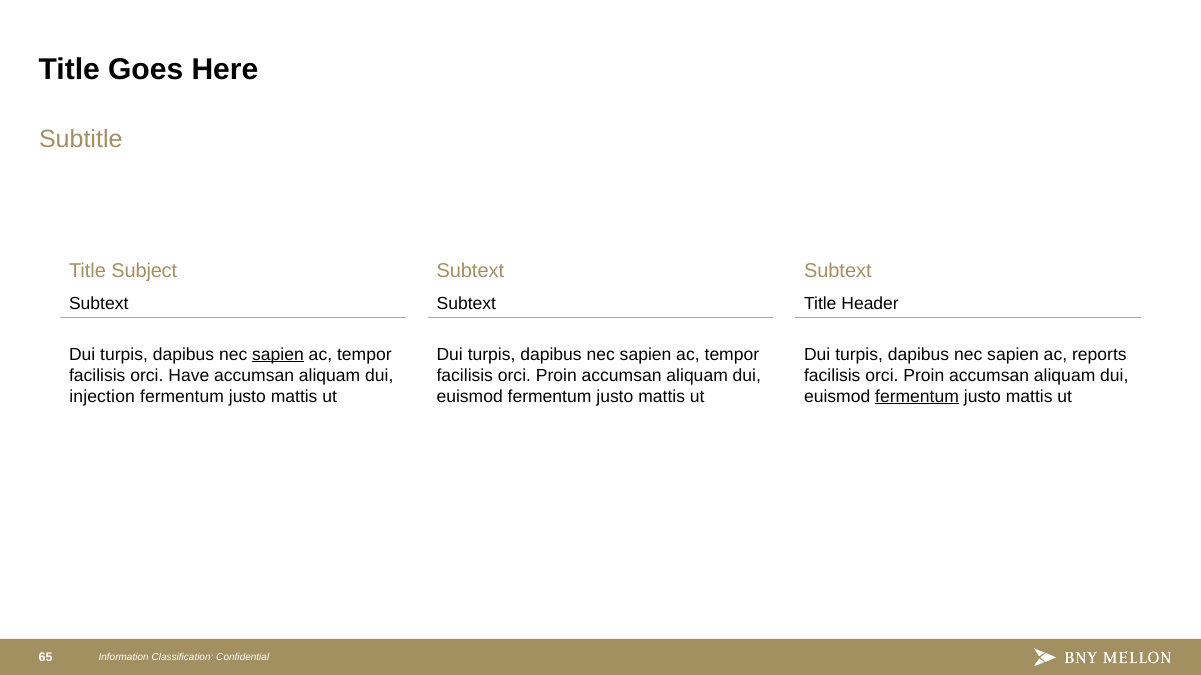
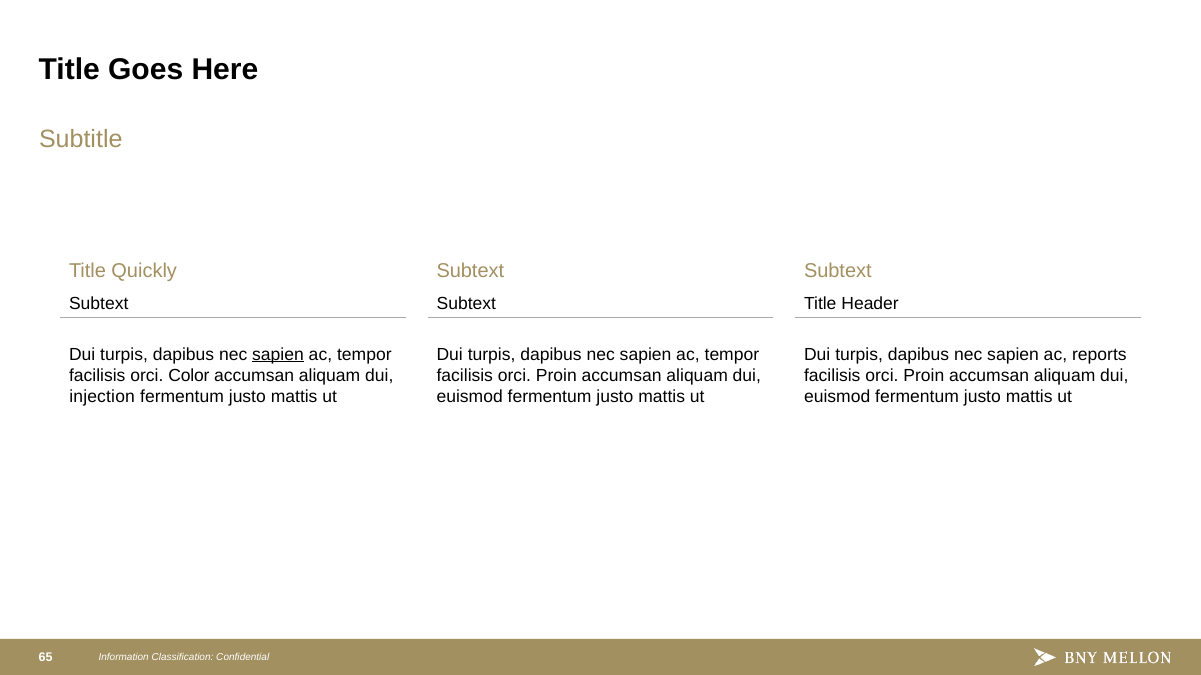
Subject: Subject -> Quickly
Have: Have -> Color
fermentum at (917, 397) underline: present -> none
